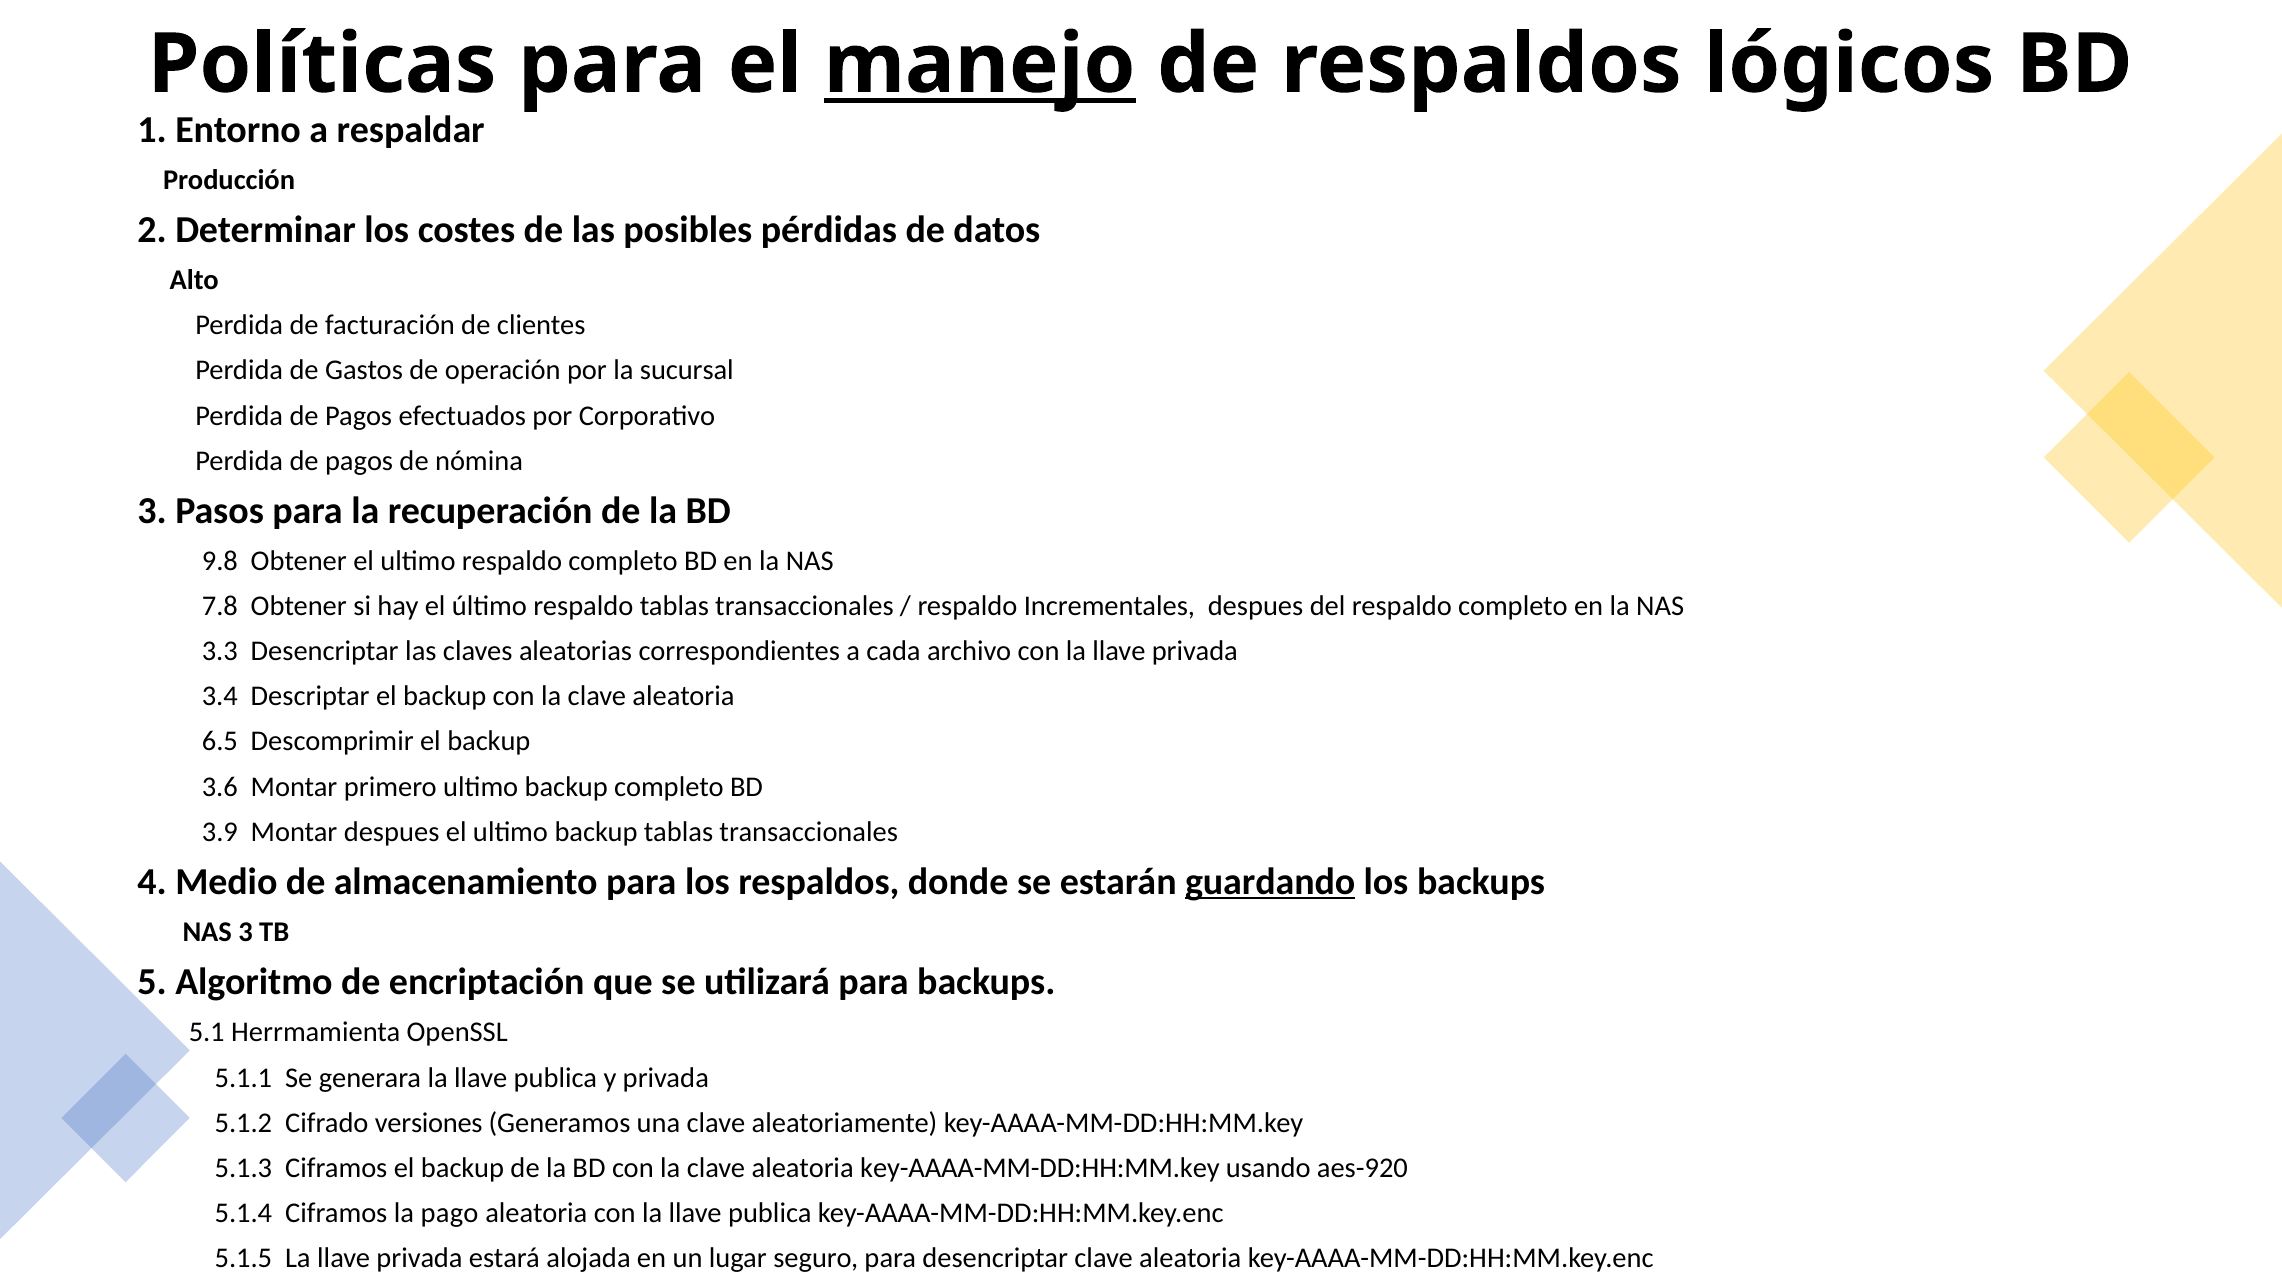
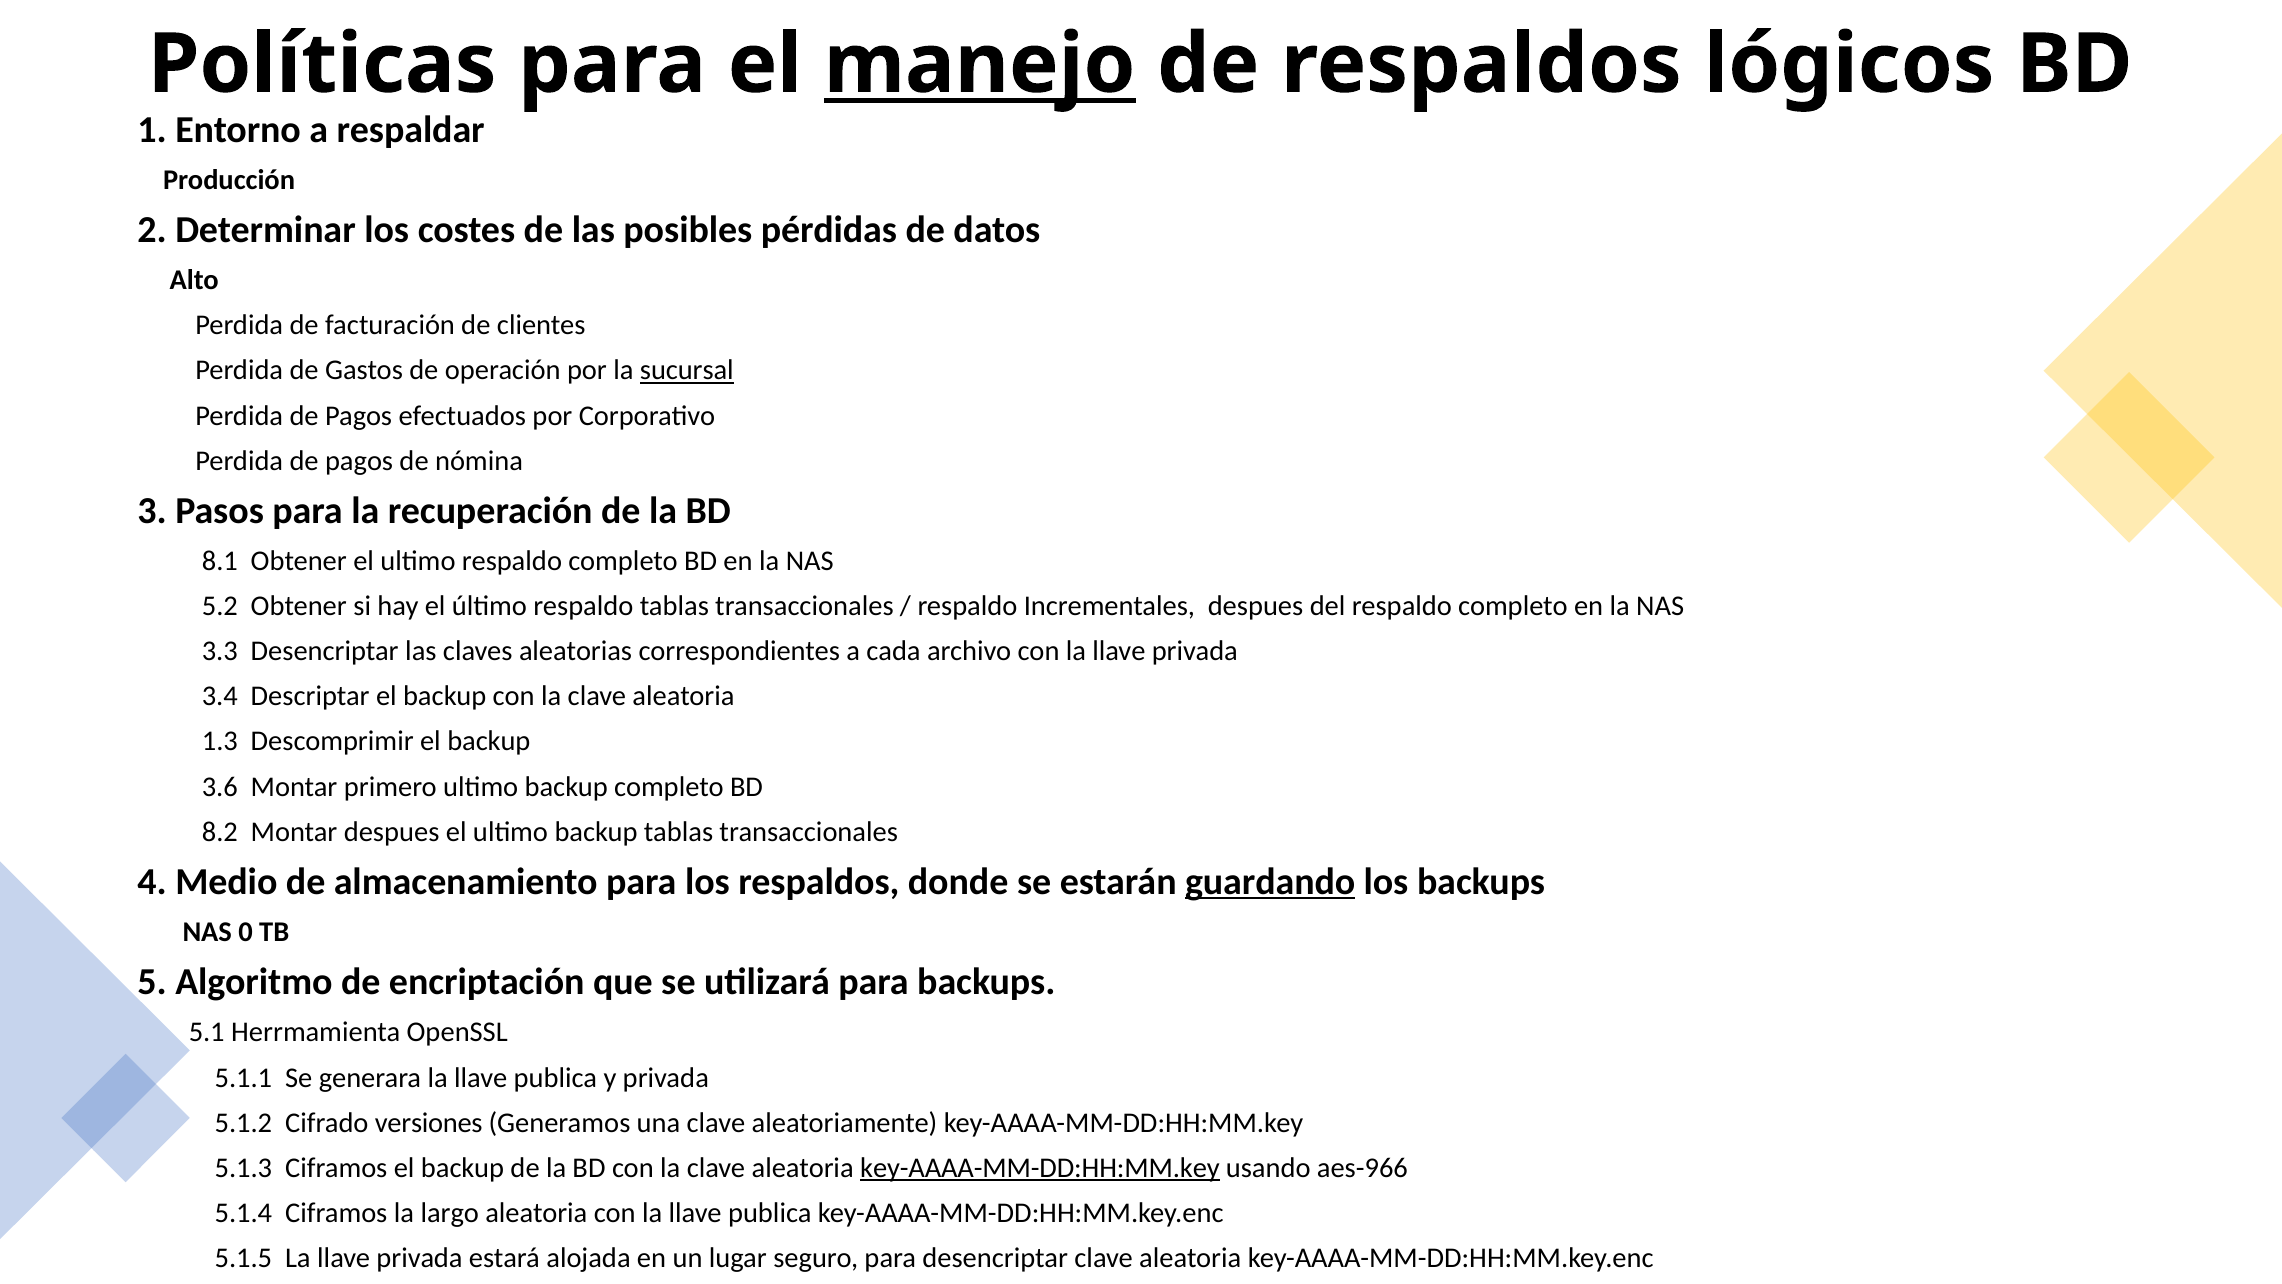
sucursal underline: none -> present
9.8: 9.8 -> 8.1
7.8: 7.8 -> 5.2
6.5: 6.5 -> 1.3
3.9: 3.9 -> 8.2
3 at (246, 932): 3 -> 0
key-AAAA-MM-DD:HH:MM.key at (1040, 1167) underline: none -> present
aes-920: aes-920 -> aes-966
pago: pago -> largo
